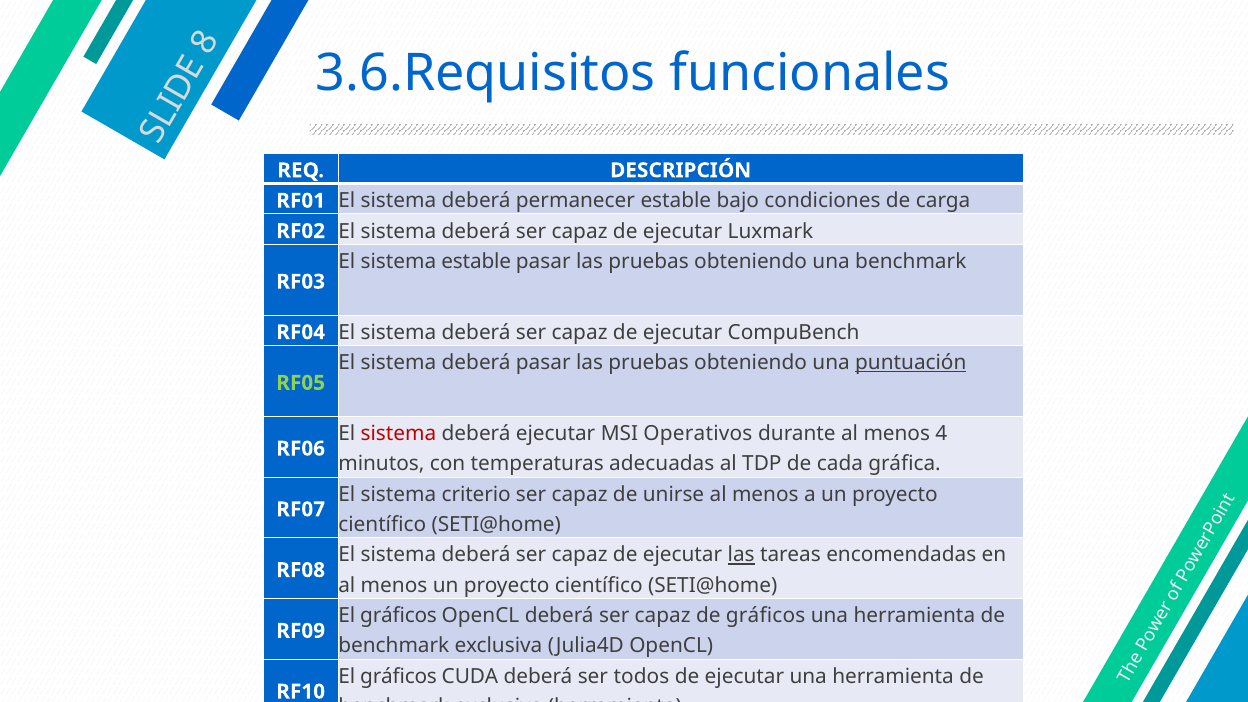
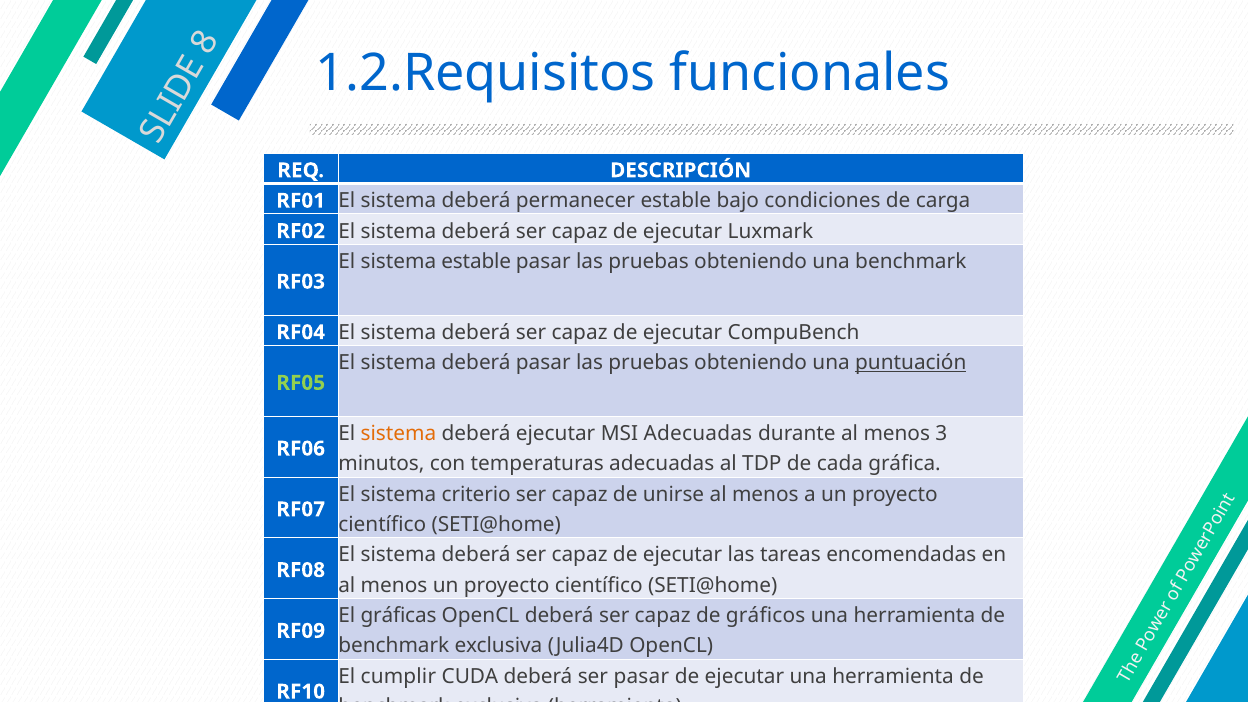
3.6.Requisitos: 3.6.Requisitos -> 1.2.Requisitos
sistema at (398, 434) colour: red -> orange
MSI Operativos: Operativos -> Adecuadas
4: 4 -> 3
las at (741, 555) underline: present -> none
gráficos at (399, 616): gráficos -> gráficas
gráficos at (399, 677): gráficos -> cumplir
ser todos: todos -> pasar
